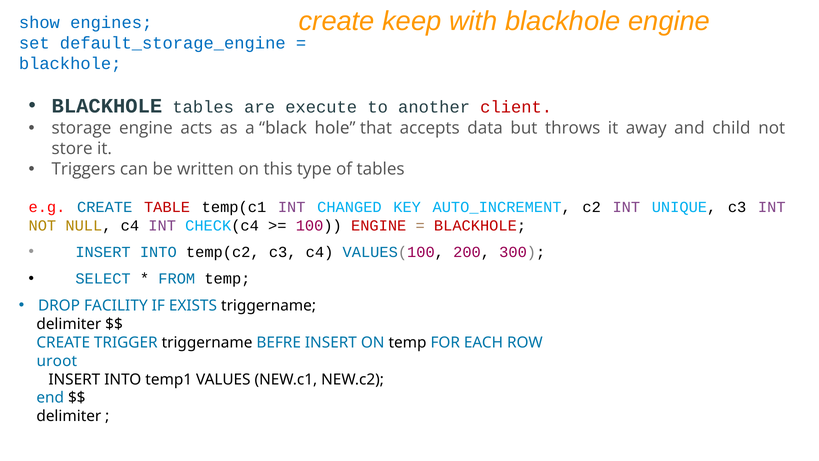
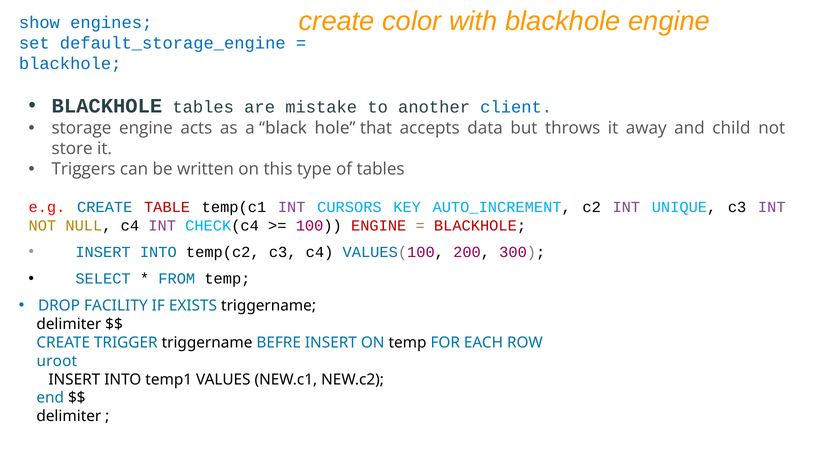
keep: keep -> color
execute: execute -> mistake
client colour: red -> blue
CHANGED: CHANGED -> CURSORS
